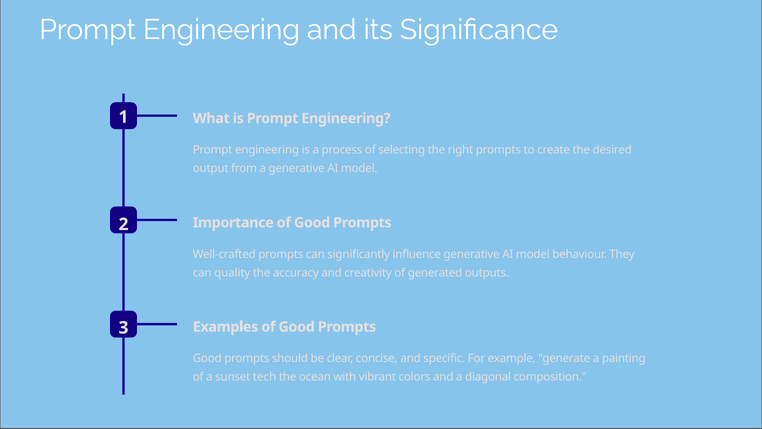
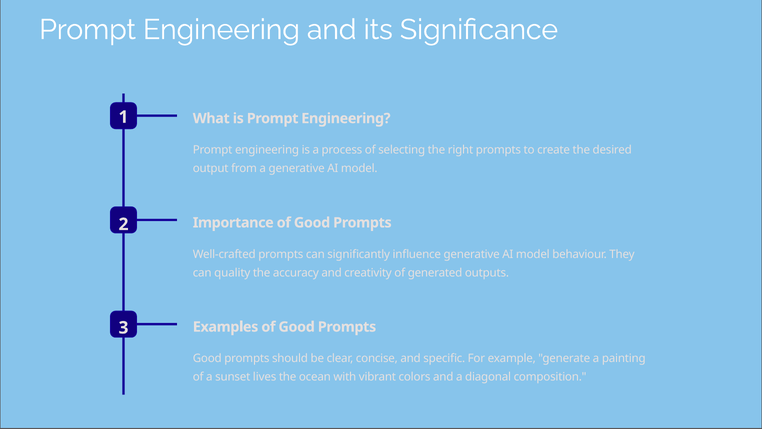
tech: tech -> lives
